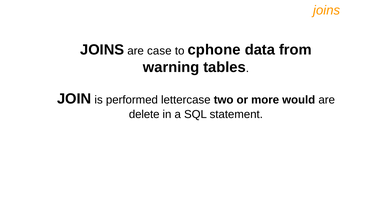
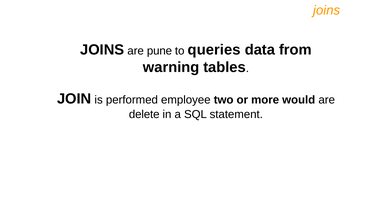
case: case -> pune
cphone: cphone -> queries
lettercase: lettercase -> employee
